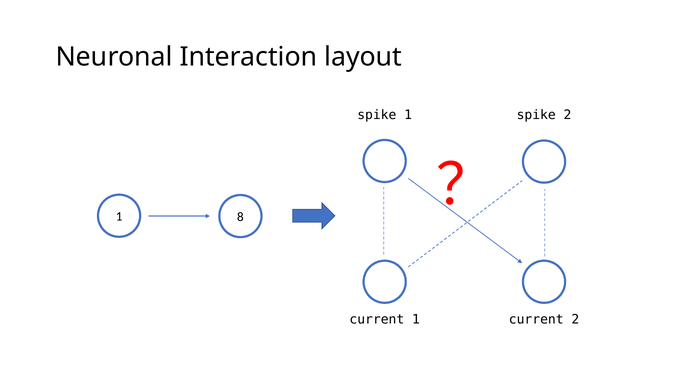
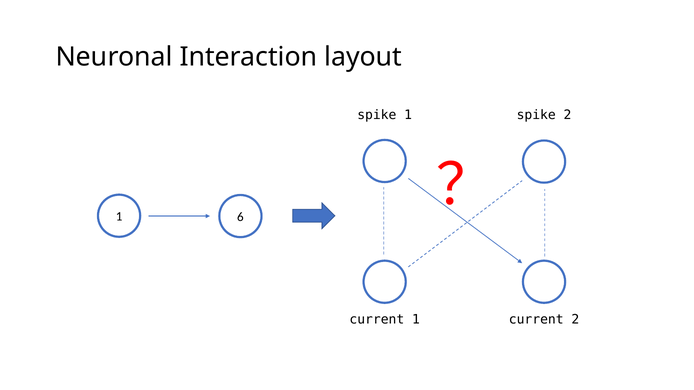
8: 8 -> 6
